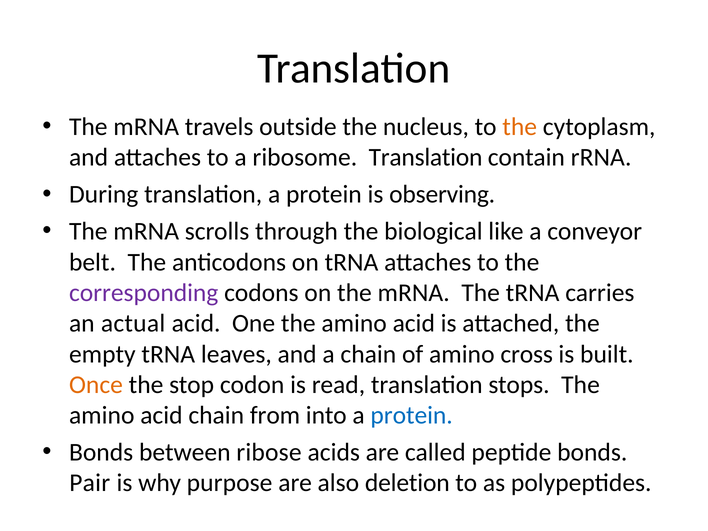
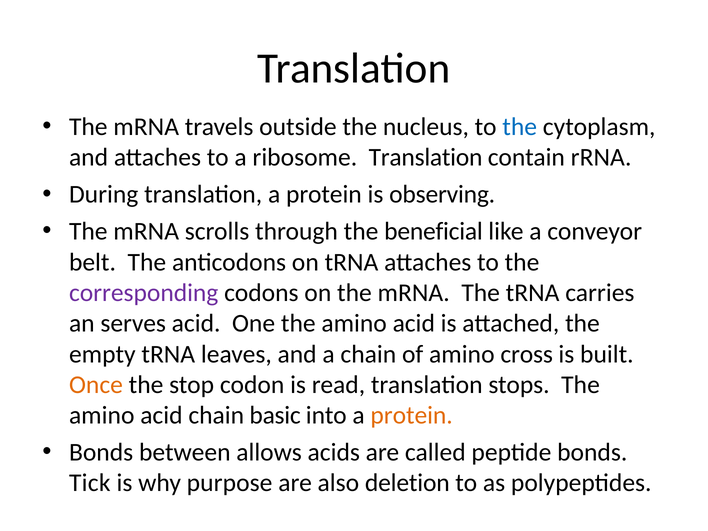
the at (520, 127) colour: orange -> blue
biological: biological -> beneficial
actual: actual -> serves
from: from -> basic
protein at (412, 415) colour: blue -> orange
ribose: ribose -> allows
Pair: Pair -> Tick
